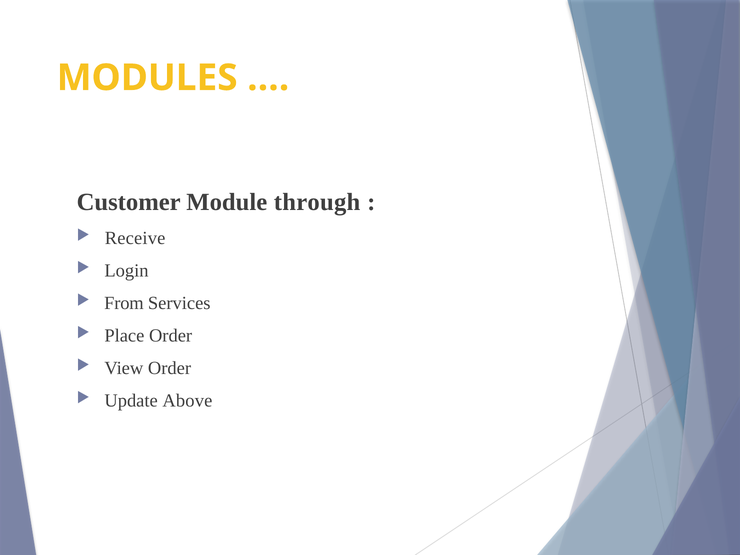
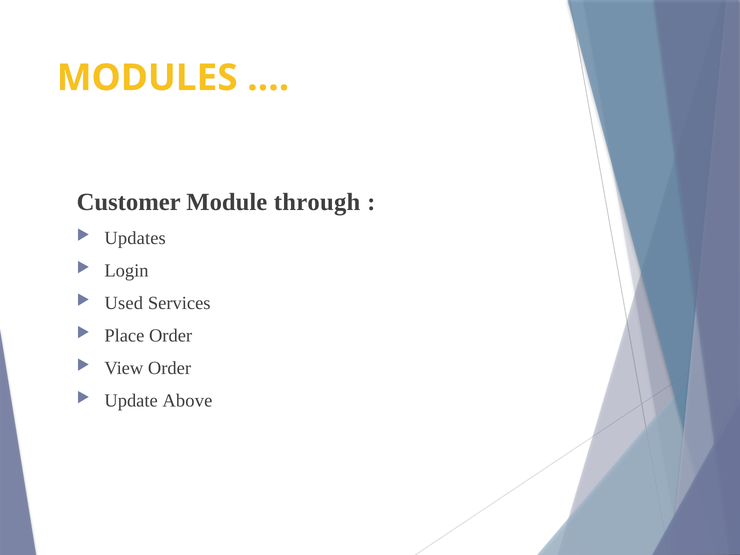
Receive: Receive -> Updates
From: From -> Used
